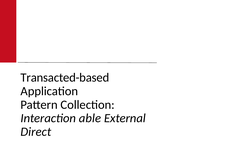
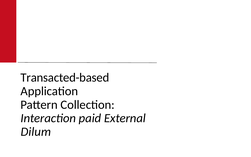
able: able -> paid
Direct: Direct -> Dilum
